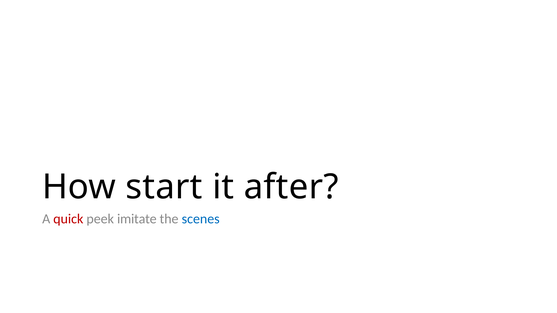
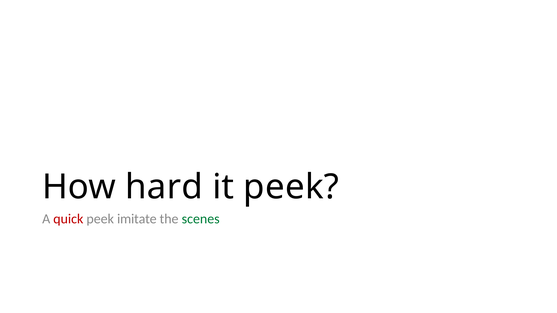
start: start -> hard
it after: after -> peek
scenes colour: blue -> green
